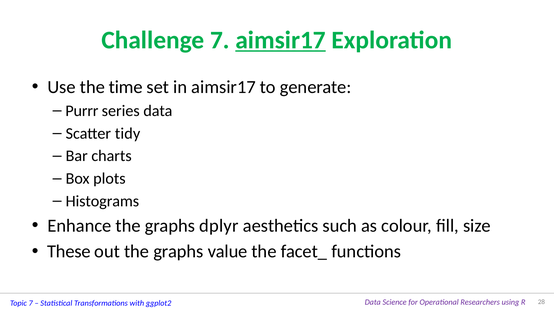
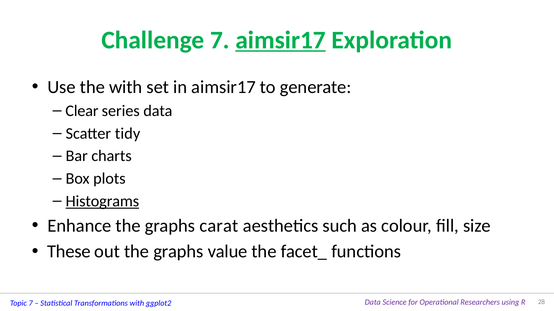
the time: time -> with
Purrr: Purrr -> Clear
Histograms underline: none -> present
dplyr: dplyr -> carat
